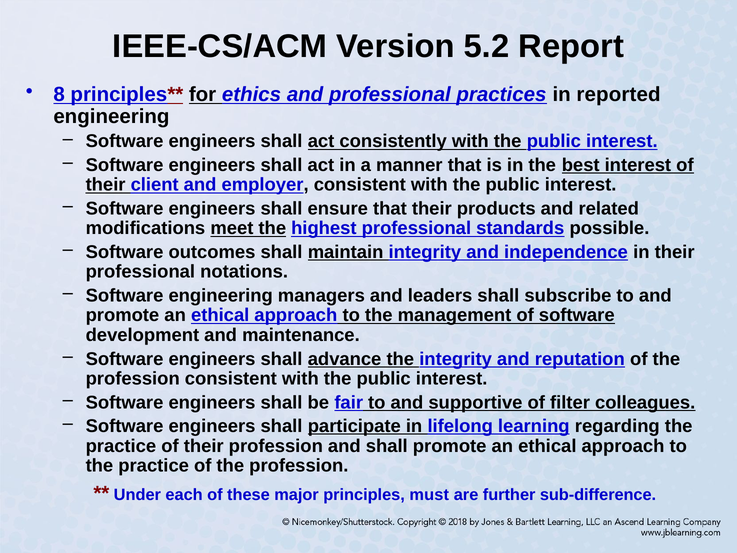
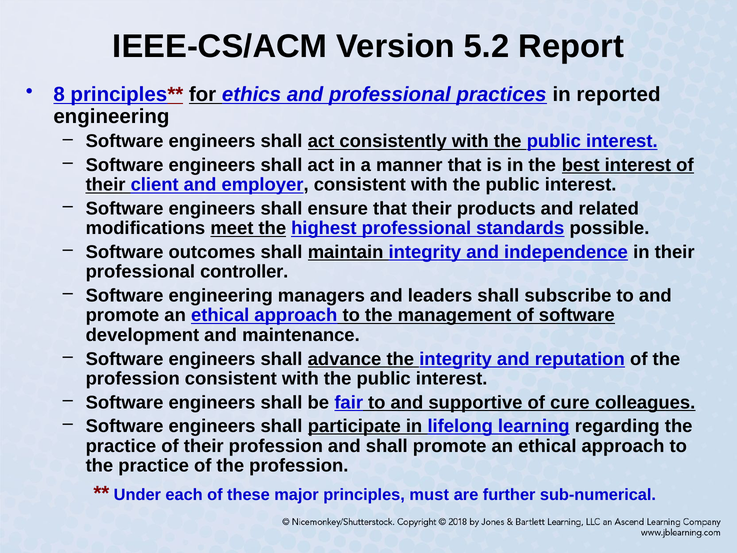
notations: notations -> controller
filter: filter -> cure
sub-difference: sub-difference -> sub-numerical
